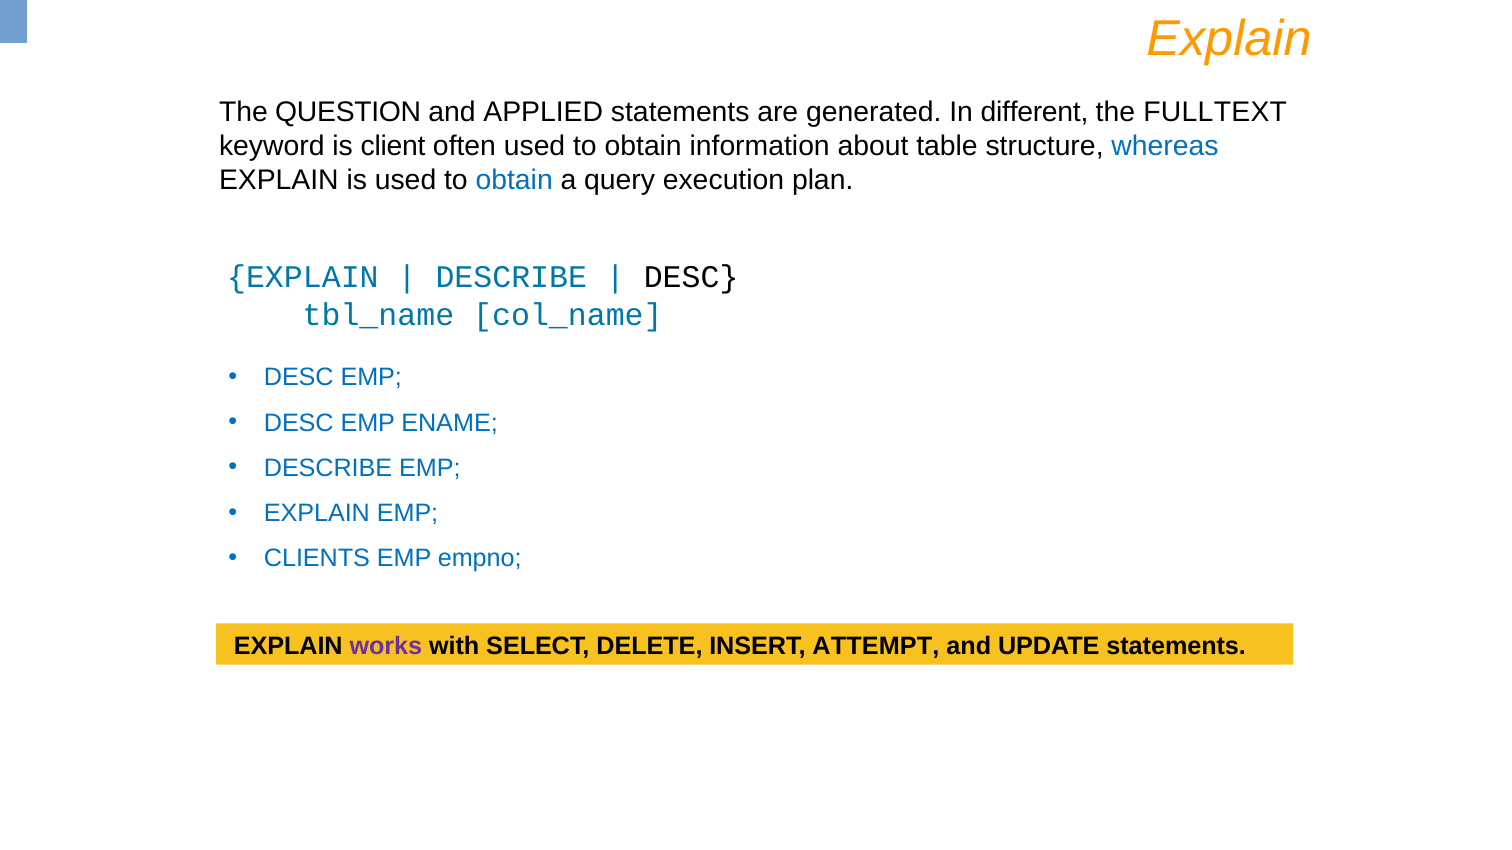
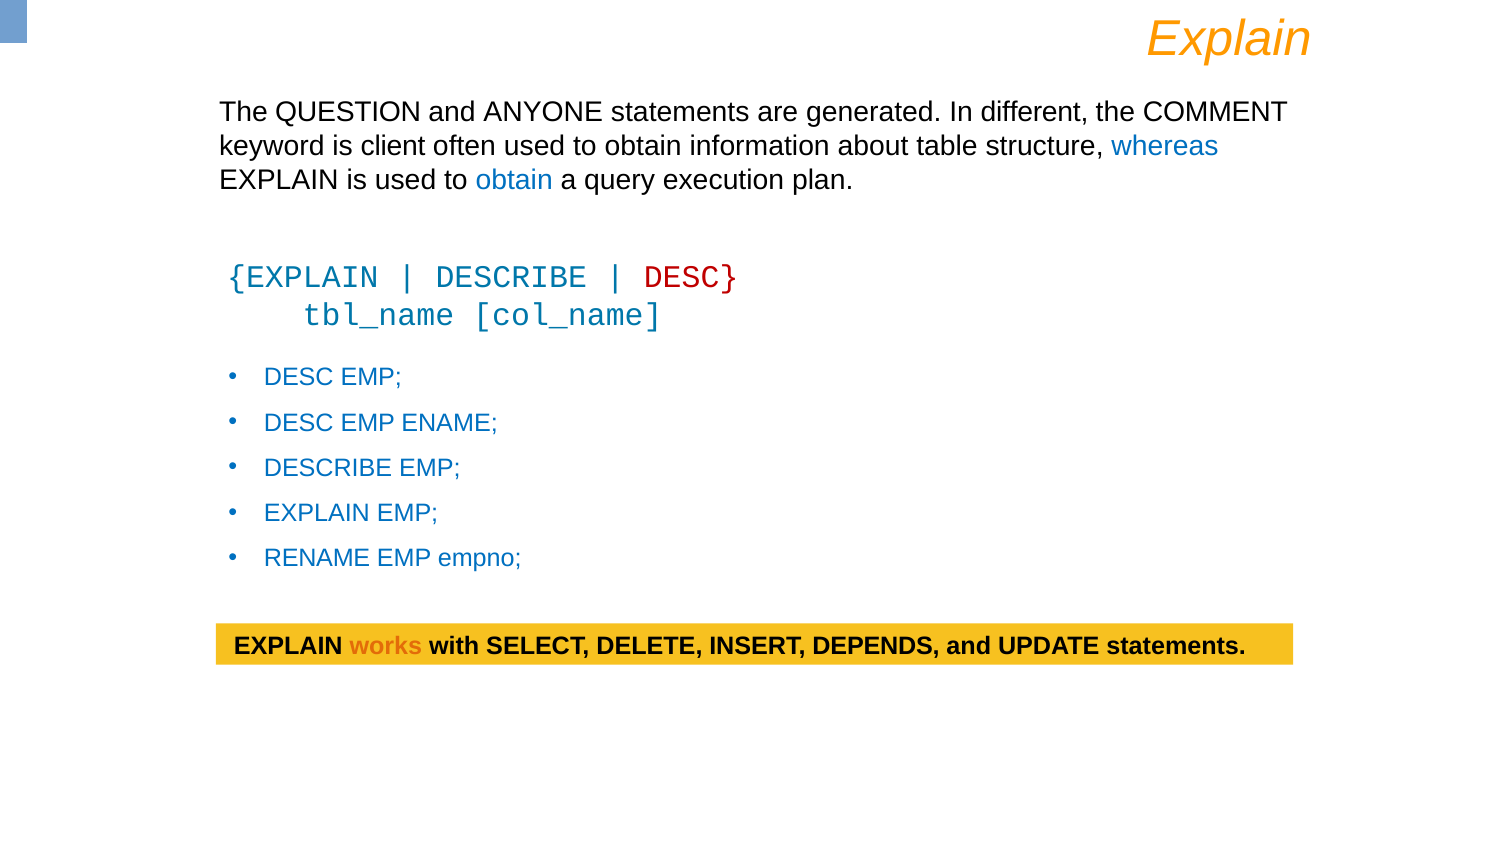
APPLIED: APPLIED -> ANYONE
FULLTEXT: FULLTEXT -> COMMENT
DESC at (691, 277) colour: black -> red
CLIENTS: CLIENTS -> RENAME
works colour: purple -> orange
ATTEMPT: ATTEMPT -> DEPENDS
